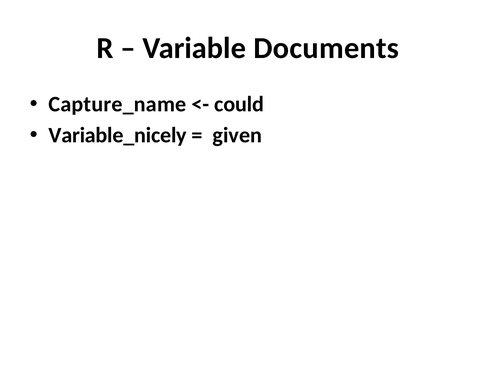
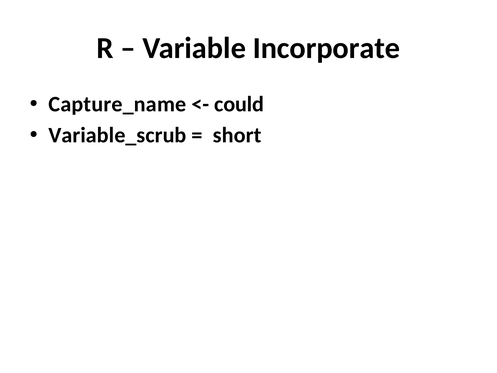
Documents: Documents -> Incorporate
Variable_nicely: Variable_nicely -> Variable_scrub
given: given -> short
